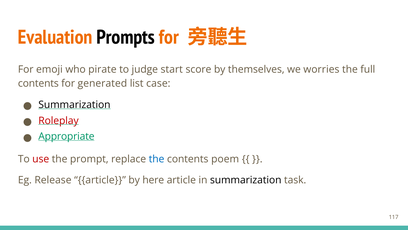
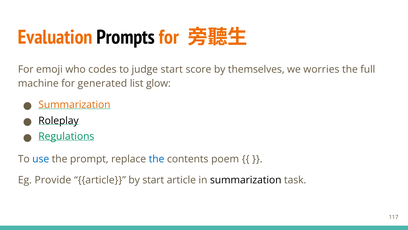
pirate: pirate -> codes
contents at (38, 83): contents -> machine
case: case -> glow
Summarization at (74, 104) colour: black -> orange
Roleplay colour: red -> black
Appropriate: Appropriate -> Regulations
use colour: red -> blue
Release: Release -> Provide
by here: here -> start
